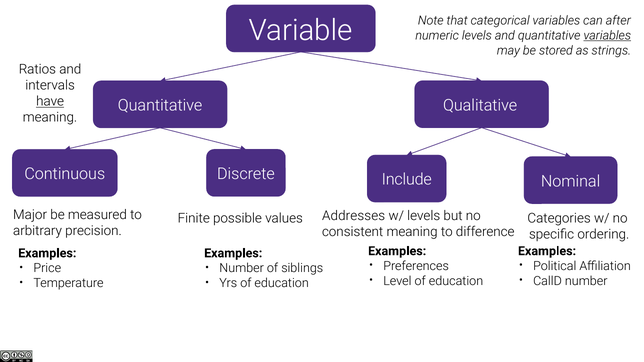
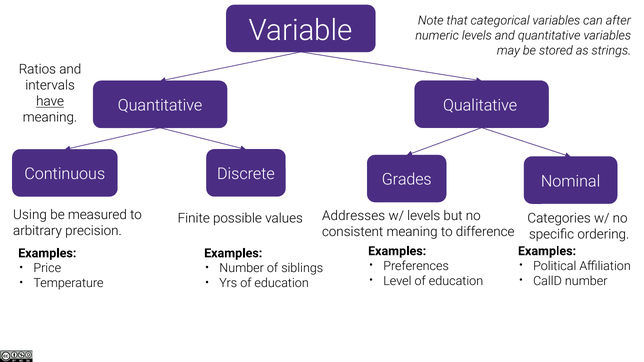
variables at (607, 35) underline: present -> none
Include: Include -> Grades
Major: Major -> Using
